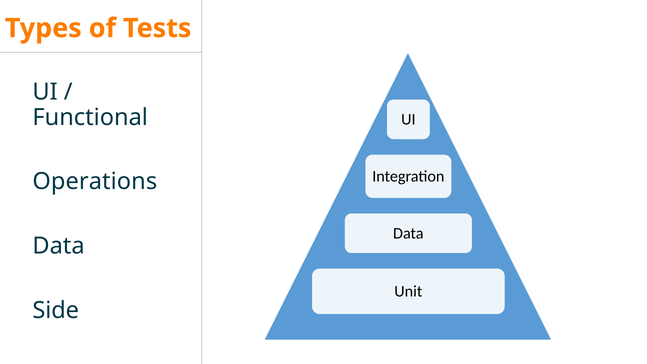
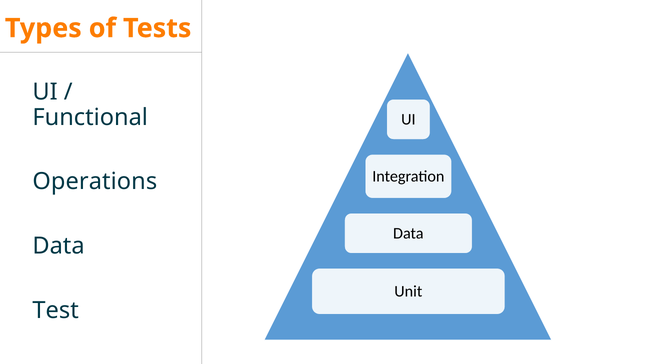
Side: Side -> Test
